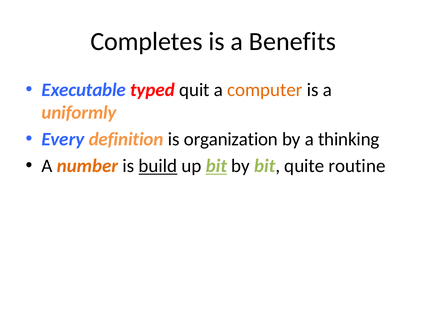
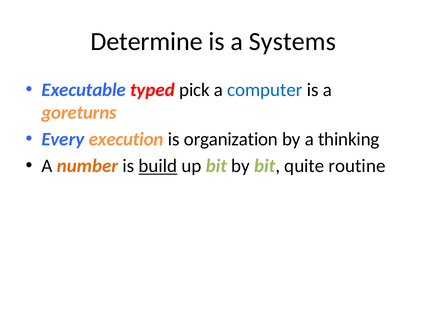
Completes: Completes -> Determine
Benefits: Benefits -> Systems
quit: quit -> pick
computer colour: orange -> blue
uniformly: uniformly -> goreturns
definition: definition -> execution
bit at (216, 166) underline: present -> none
